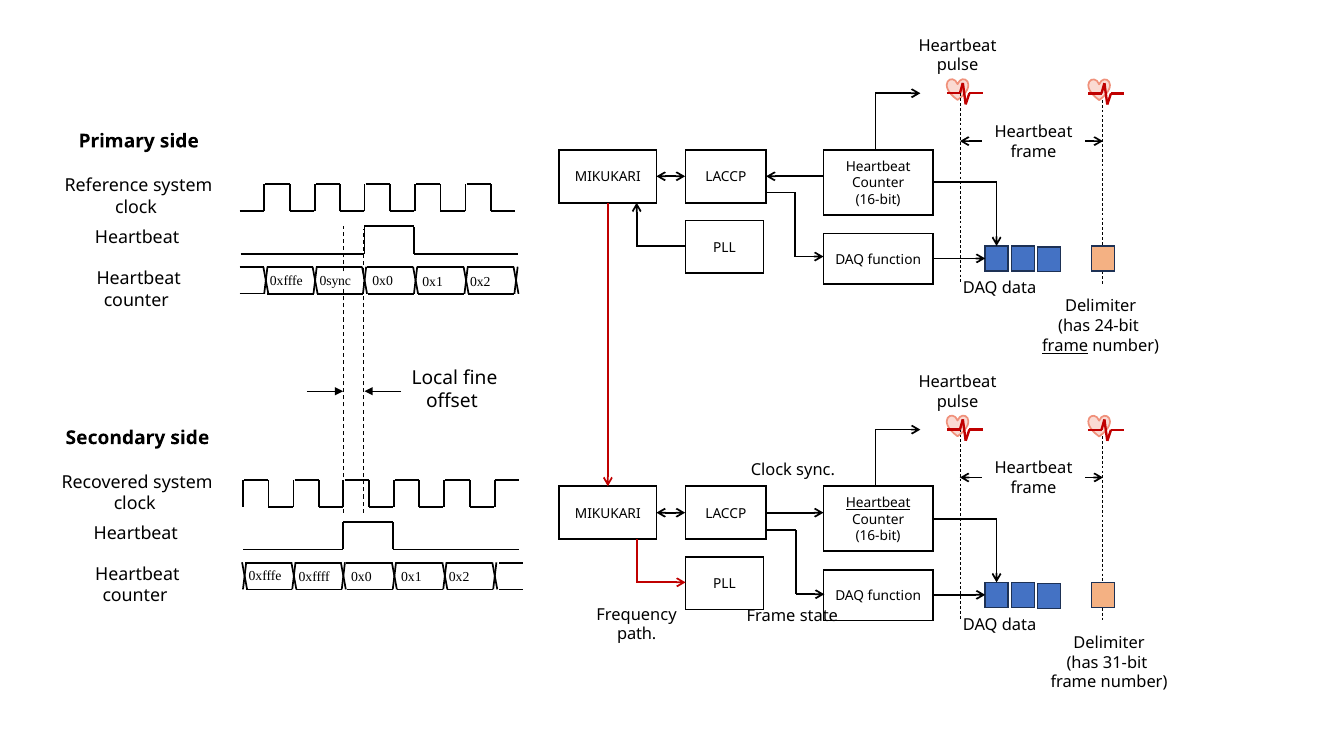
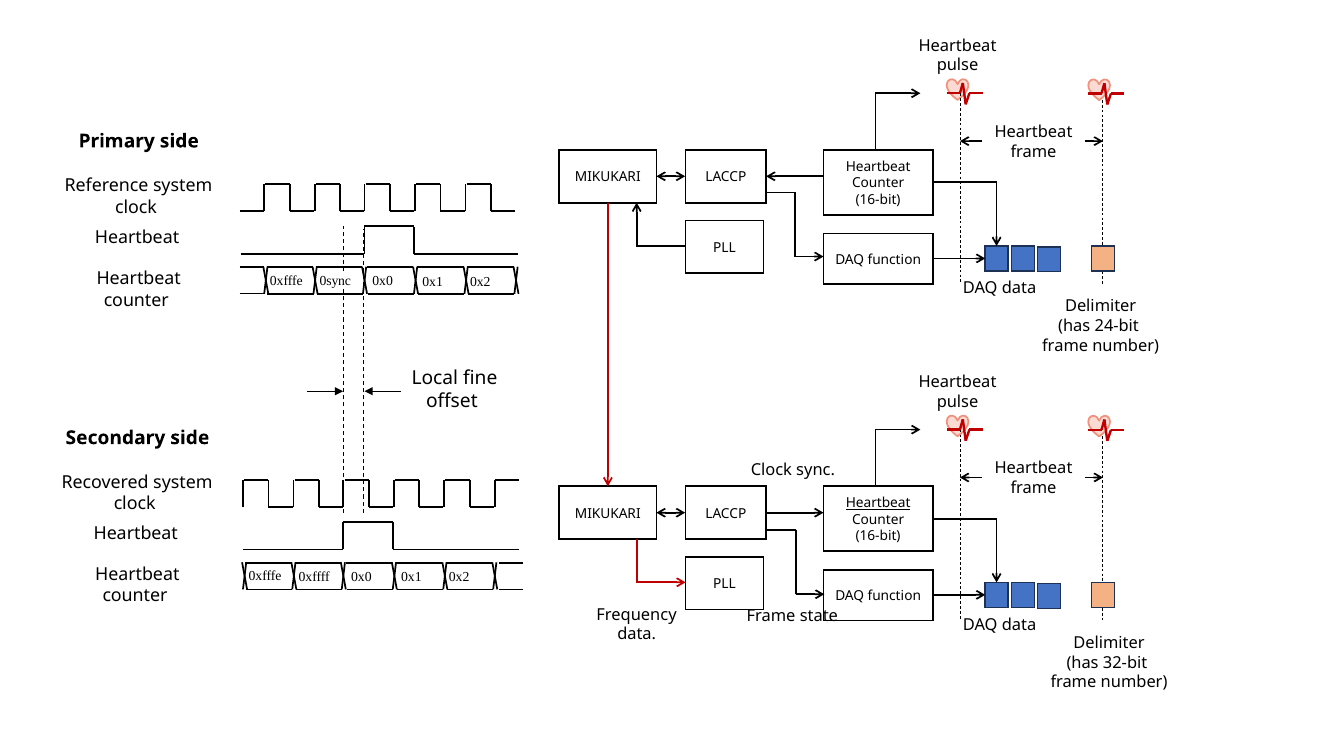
frame at (1065, 346) underline: present -> none
path at (637, 634): path -> data
31-bit: 31-bit -> 32-bit
